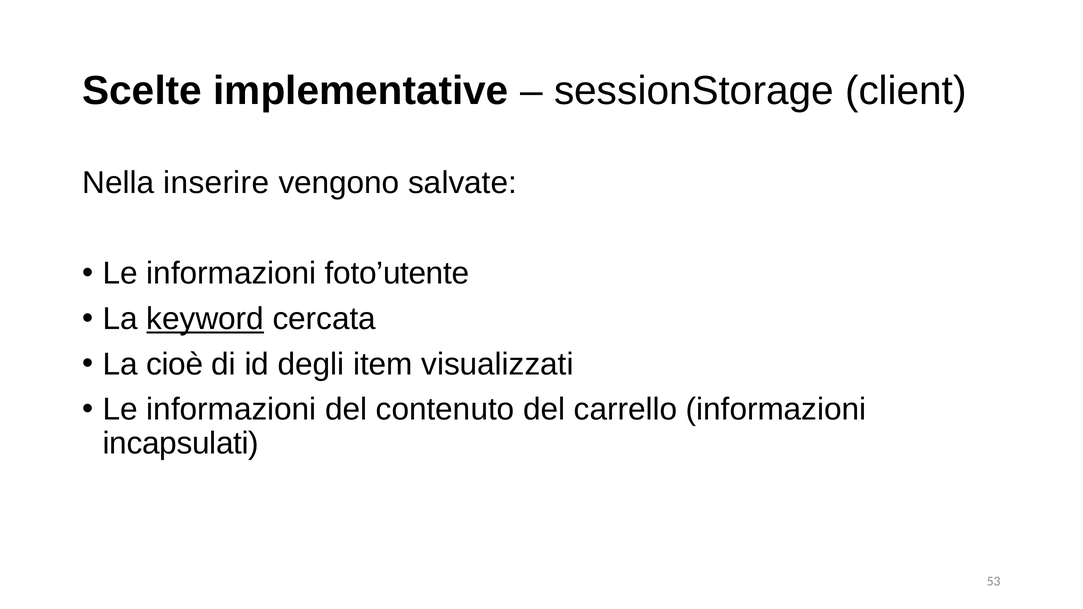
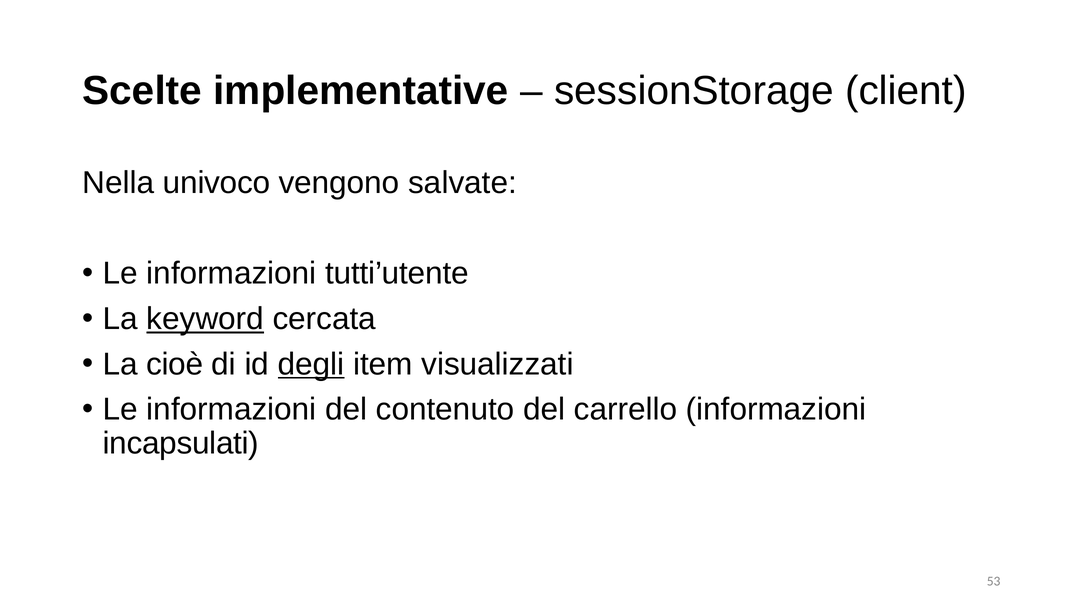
inserire: inserire -> univoco
foto’utente: foto’utente -> tutti’utente
degli underline: none -> present
